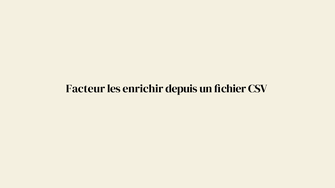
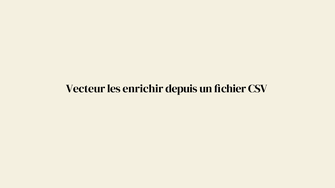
Facteur: Facteur -> Vecteur
